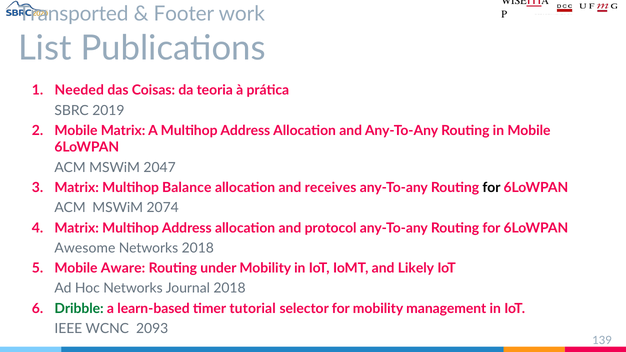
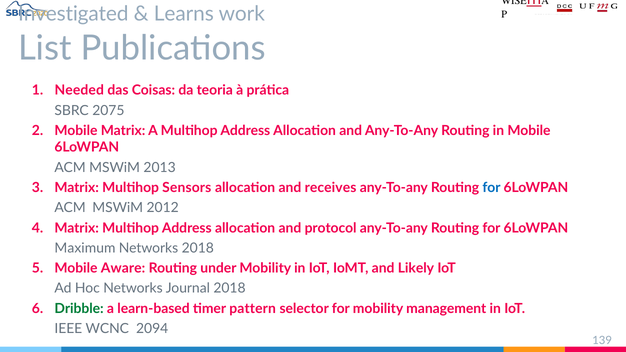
Transported: Transported -> Investigated
Footer: Footer -> Learns
2019: 2019 -> 2075
2047: 2047 -> 2013
Balance: Balance -> Sensors
for at (491, 188) colour: black -> blue
2074: 2074 -> 2012
Awesome: Awesome -> Maximum
tutorial: tutorial -> pattern
2093: 2093 -> 2094
